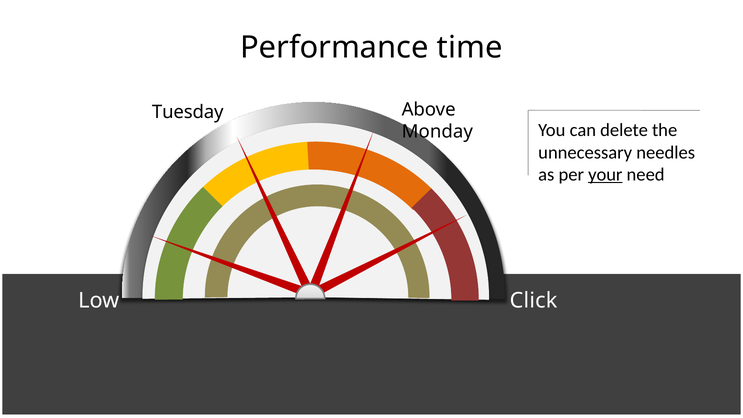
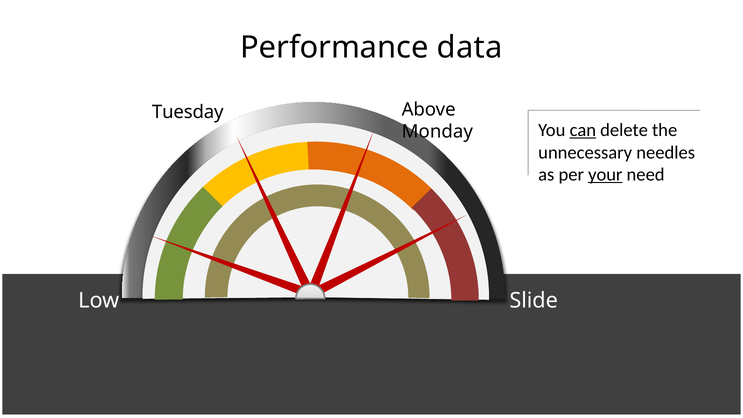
time: time -> data
can underline: none -> present
Click: Click -> Slide
